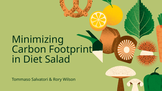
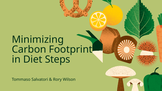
Salad: Salad -> Steps
